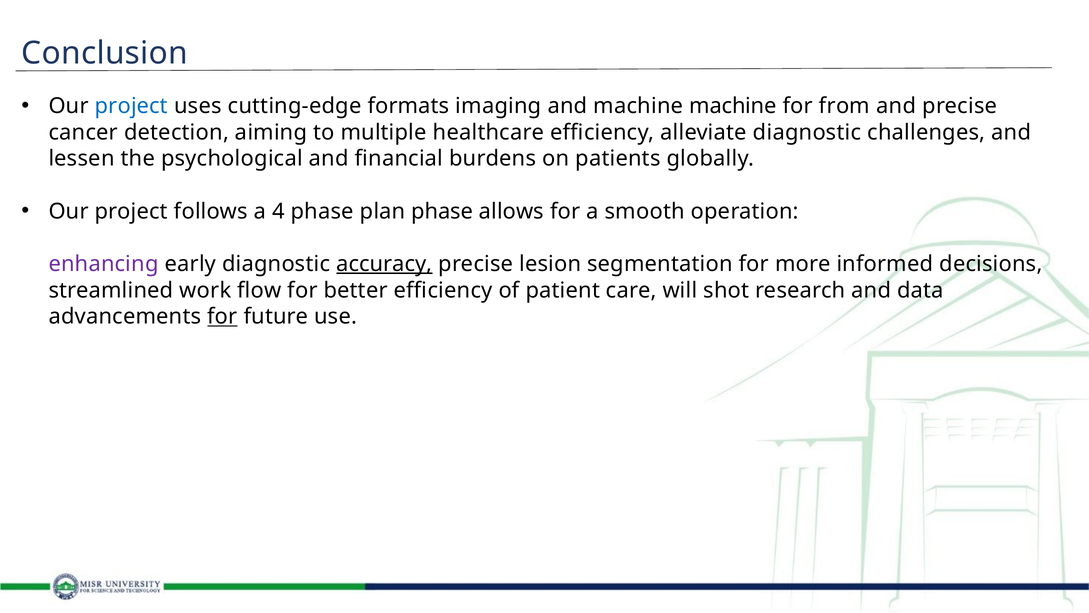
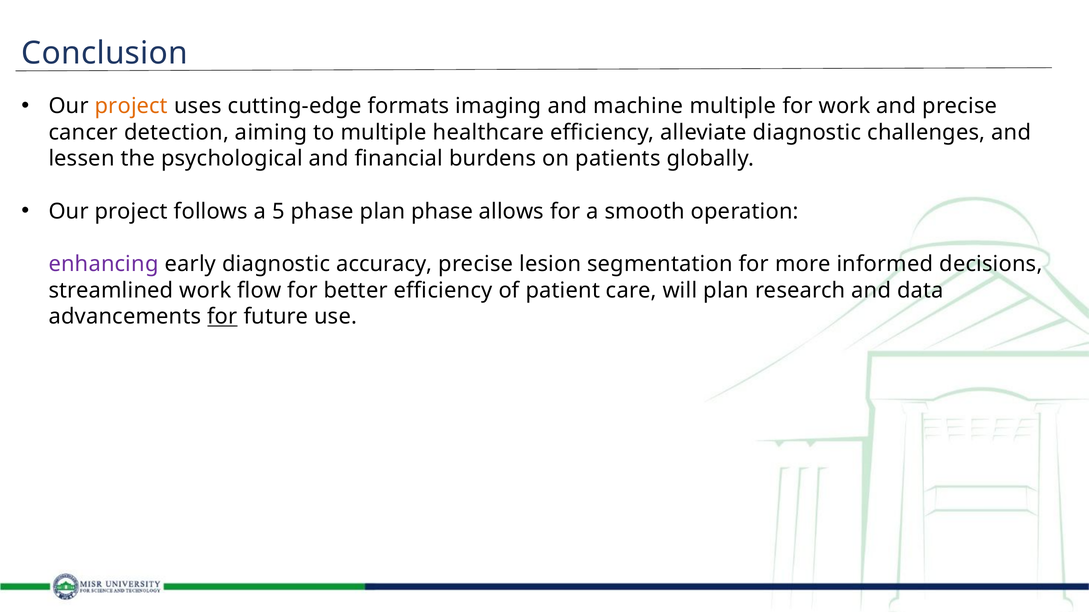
project at (131, 106) colour: blue -> orange
machine machine: machine -> multiple
for from: from -> work
4: 4 -> 5
accuracy underline: present -> none
will shot: shot -> plan
